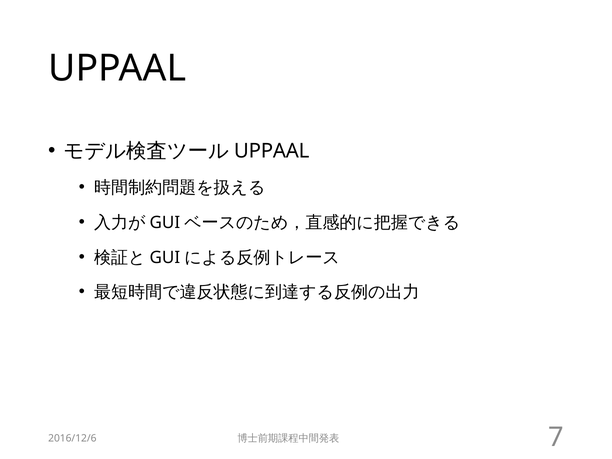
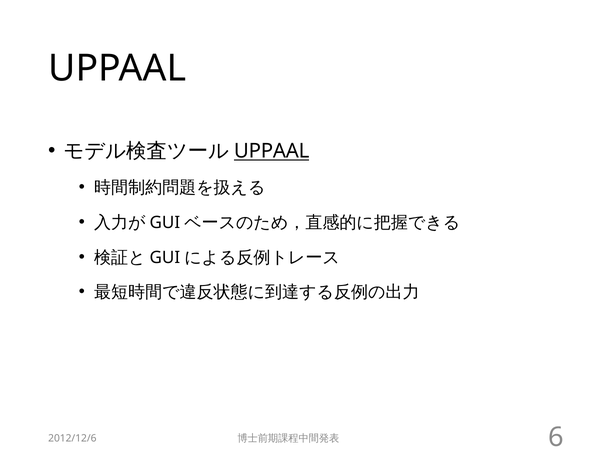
UPPAAL at (272, 151) underline: none -> present
7: 7 -> 6
2016/12/6: 2016/12/6 -> 2012/12/6
